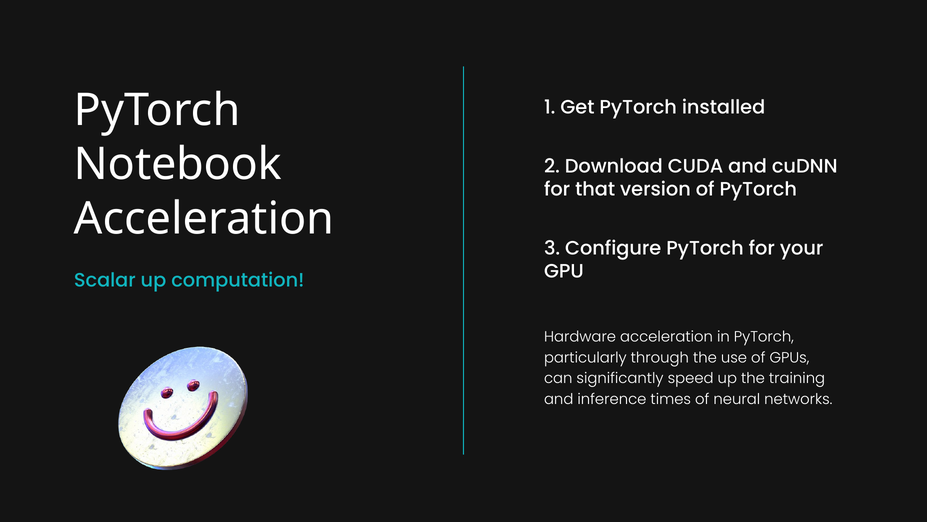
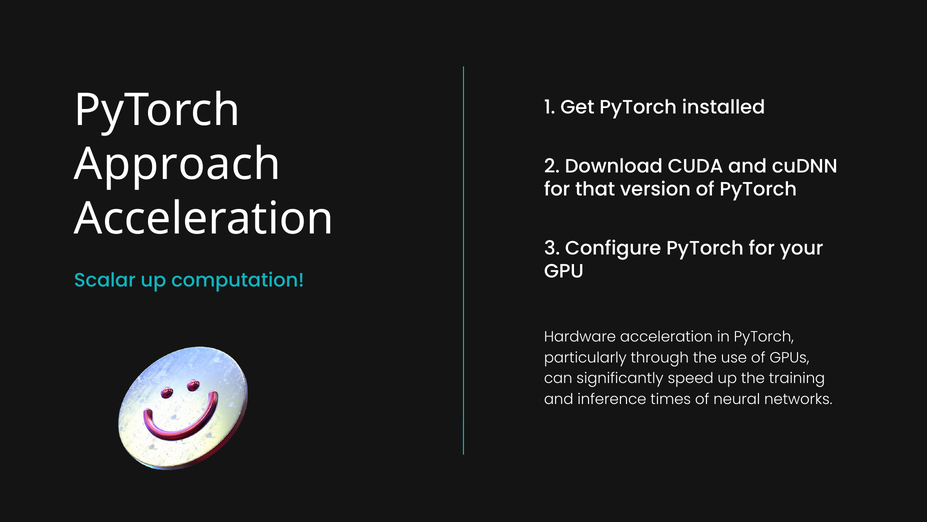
Notebook: Notebook -> Approach
